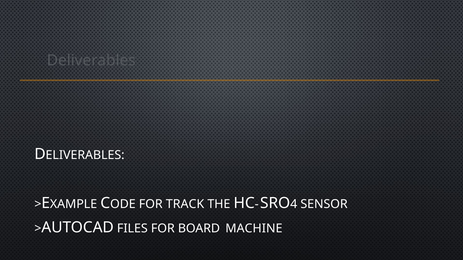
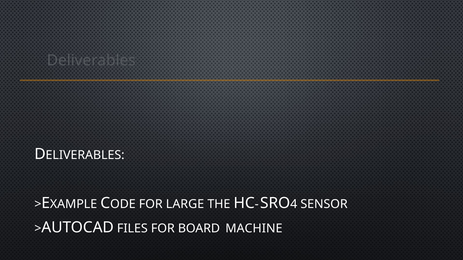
TRACK: TRACK -> LARGE
